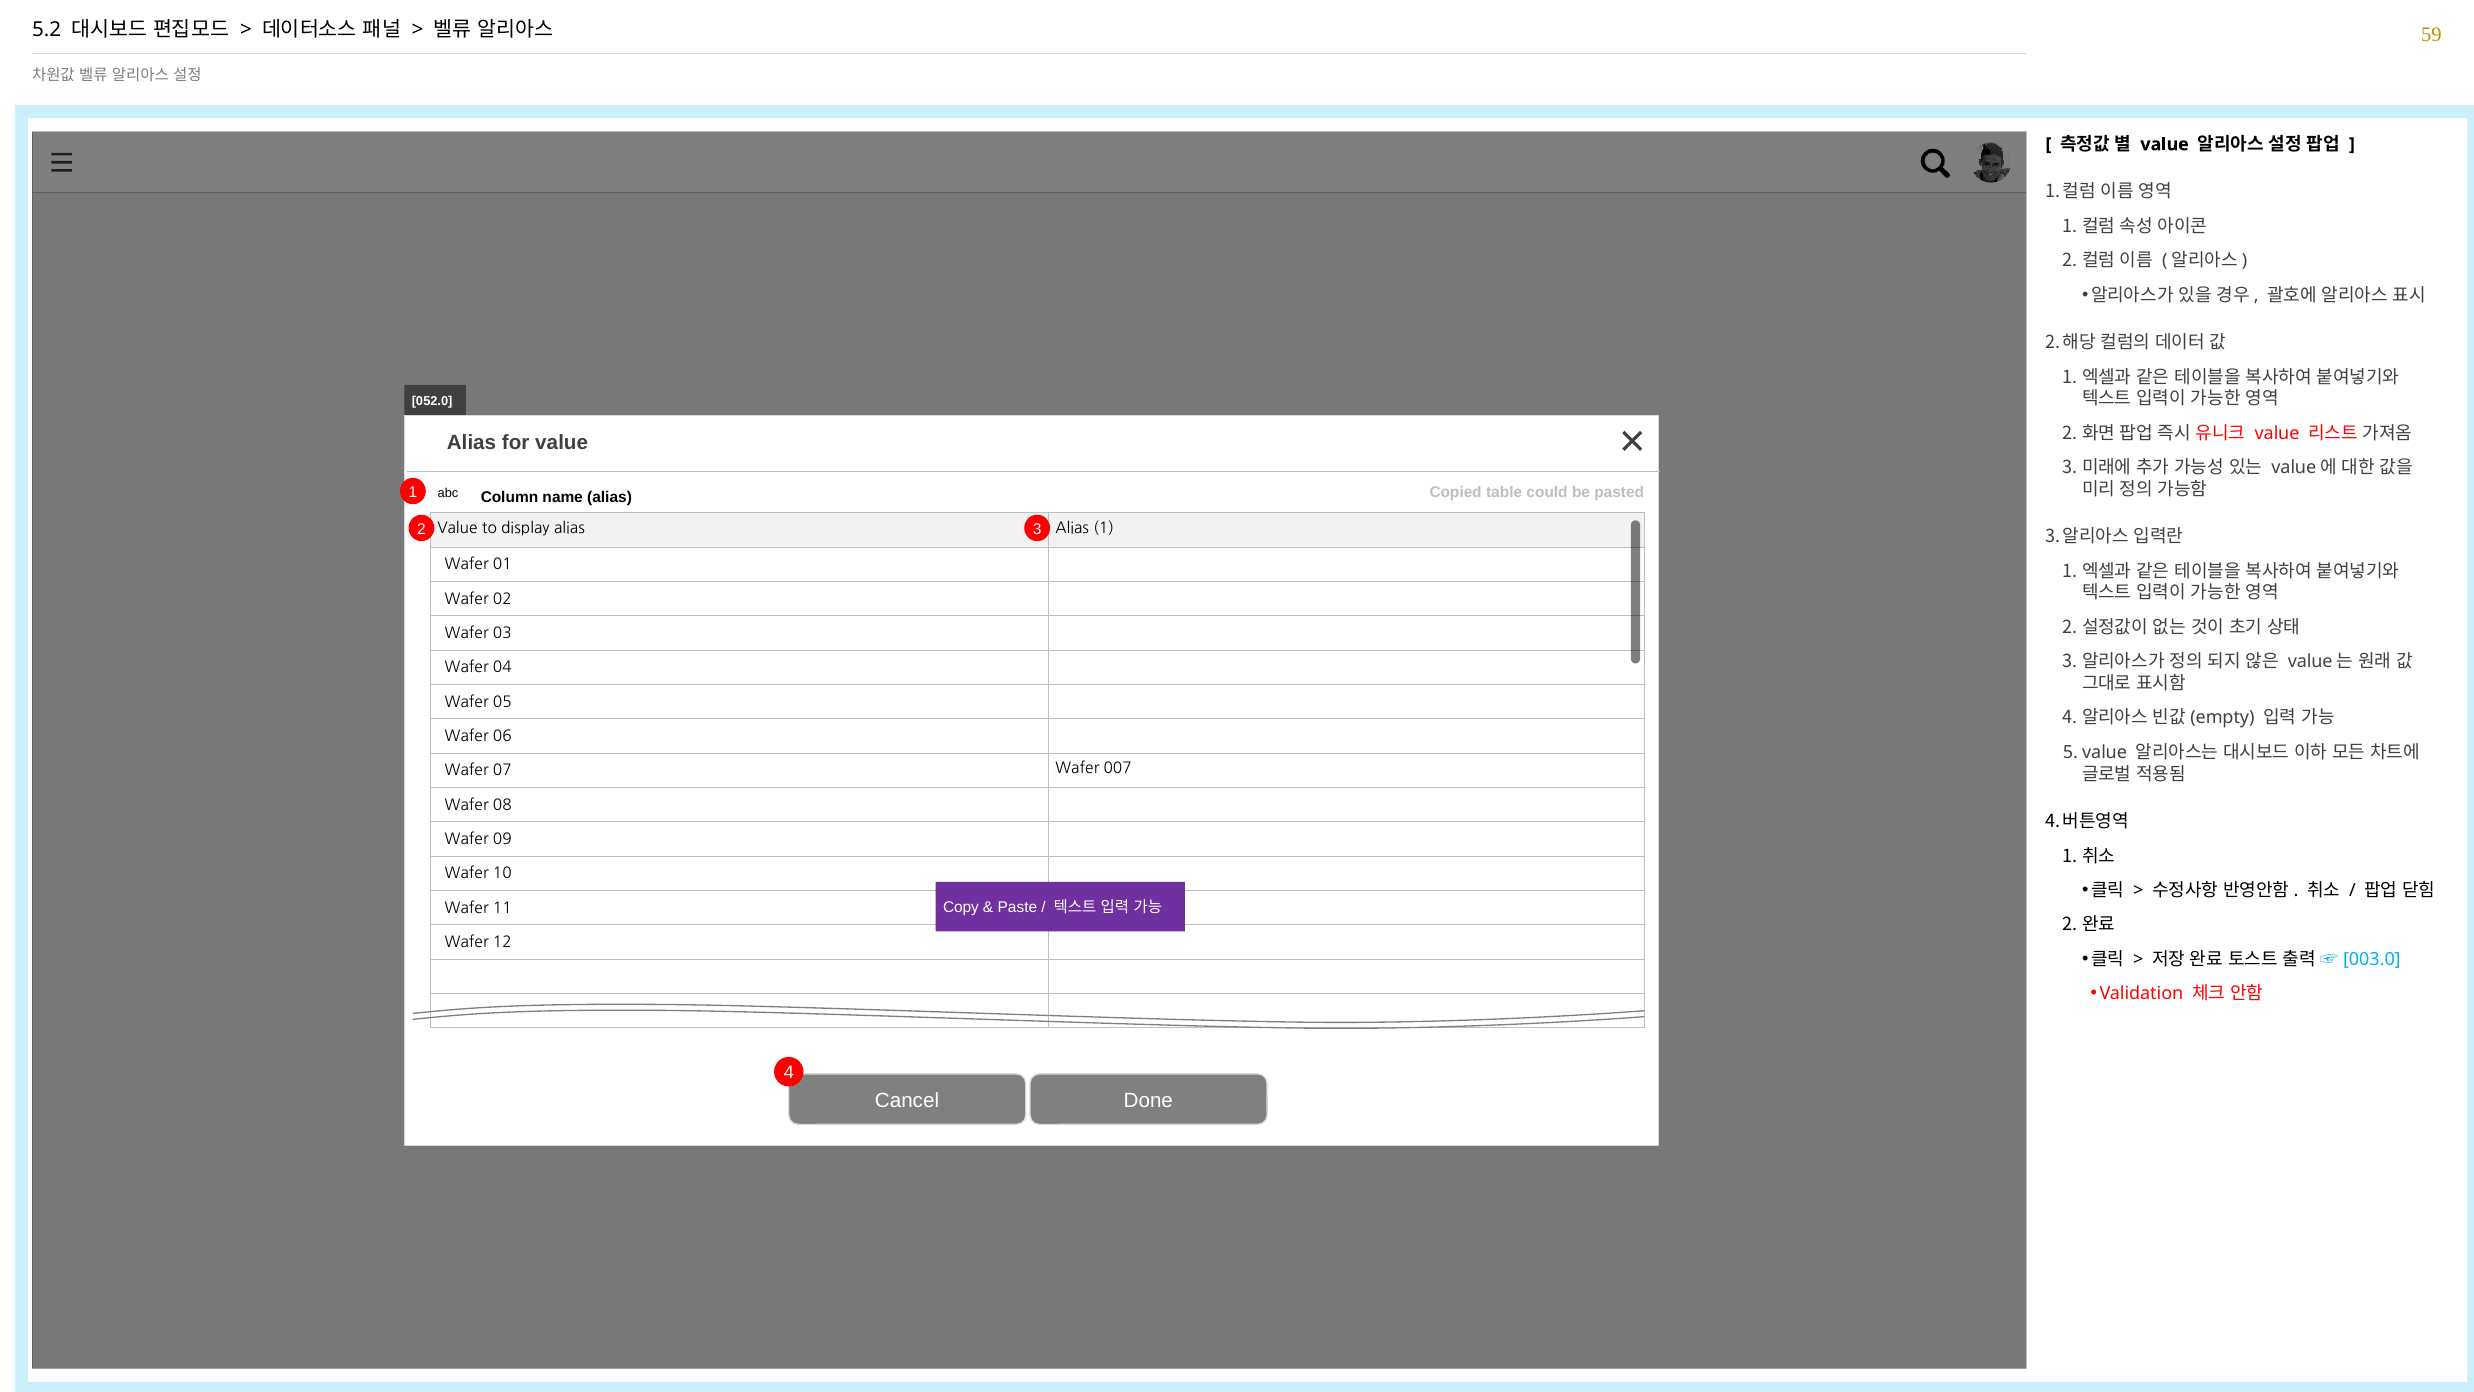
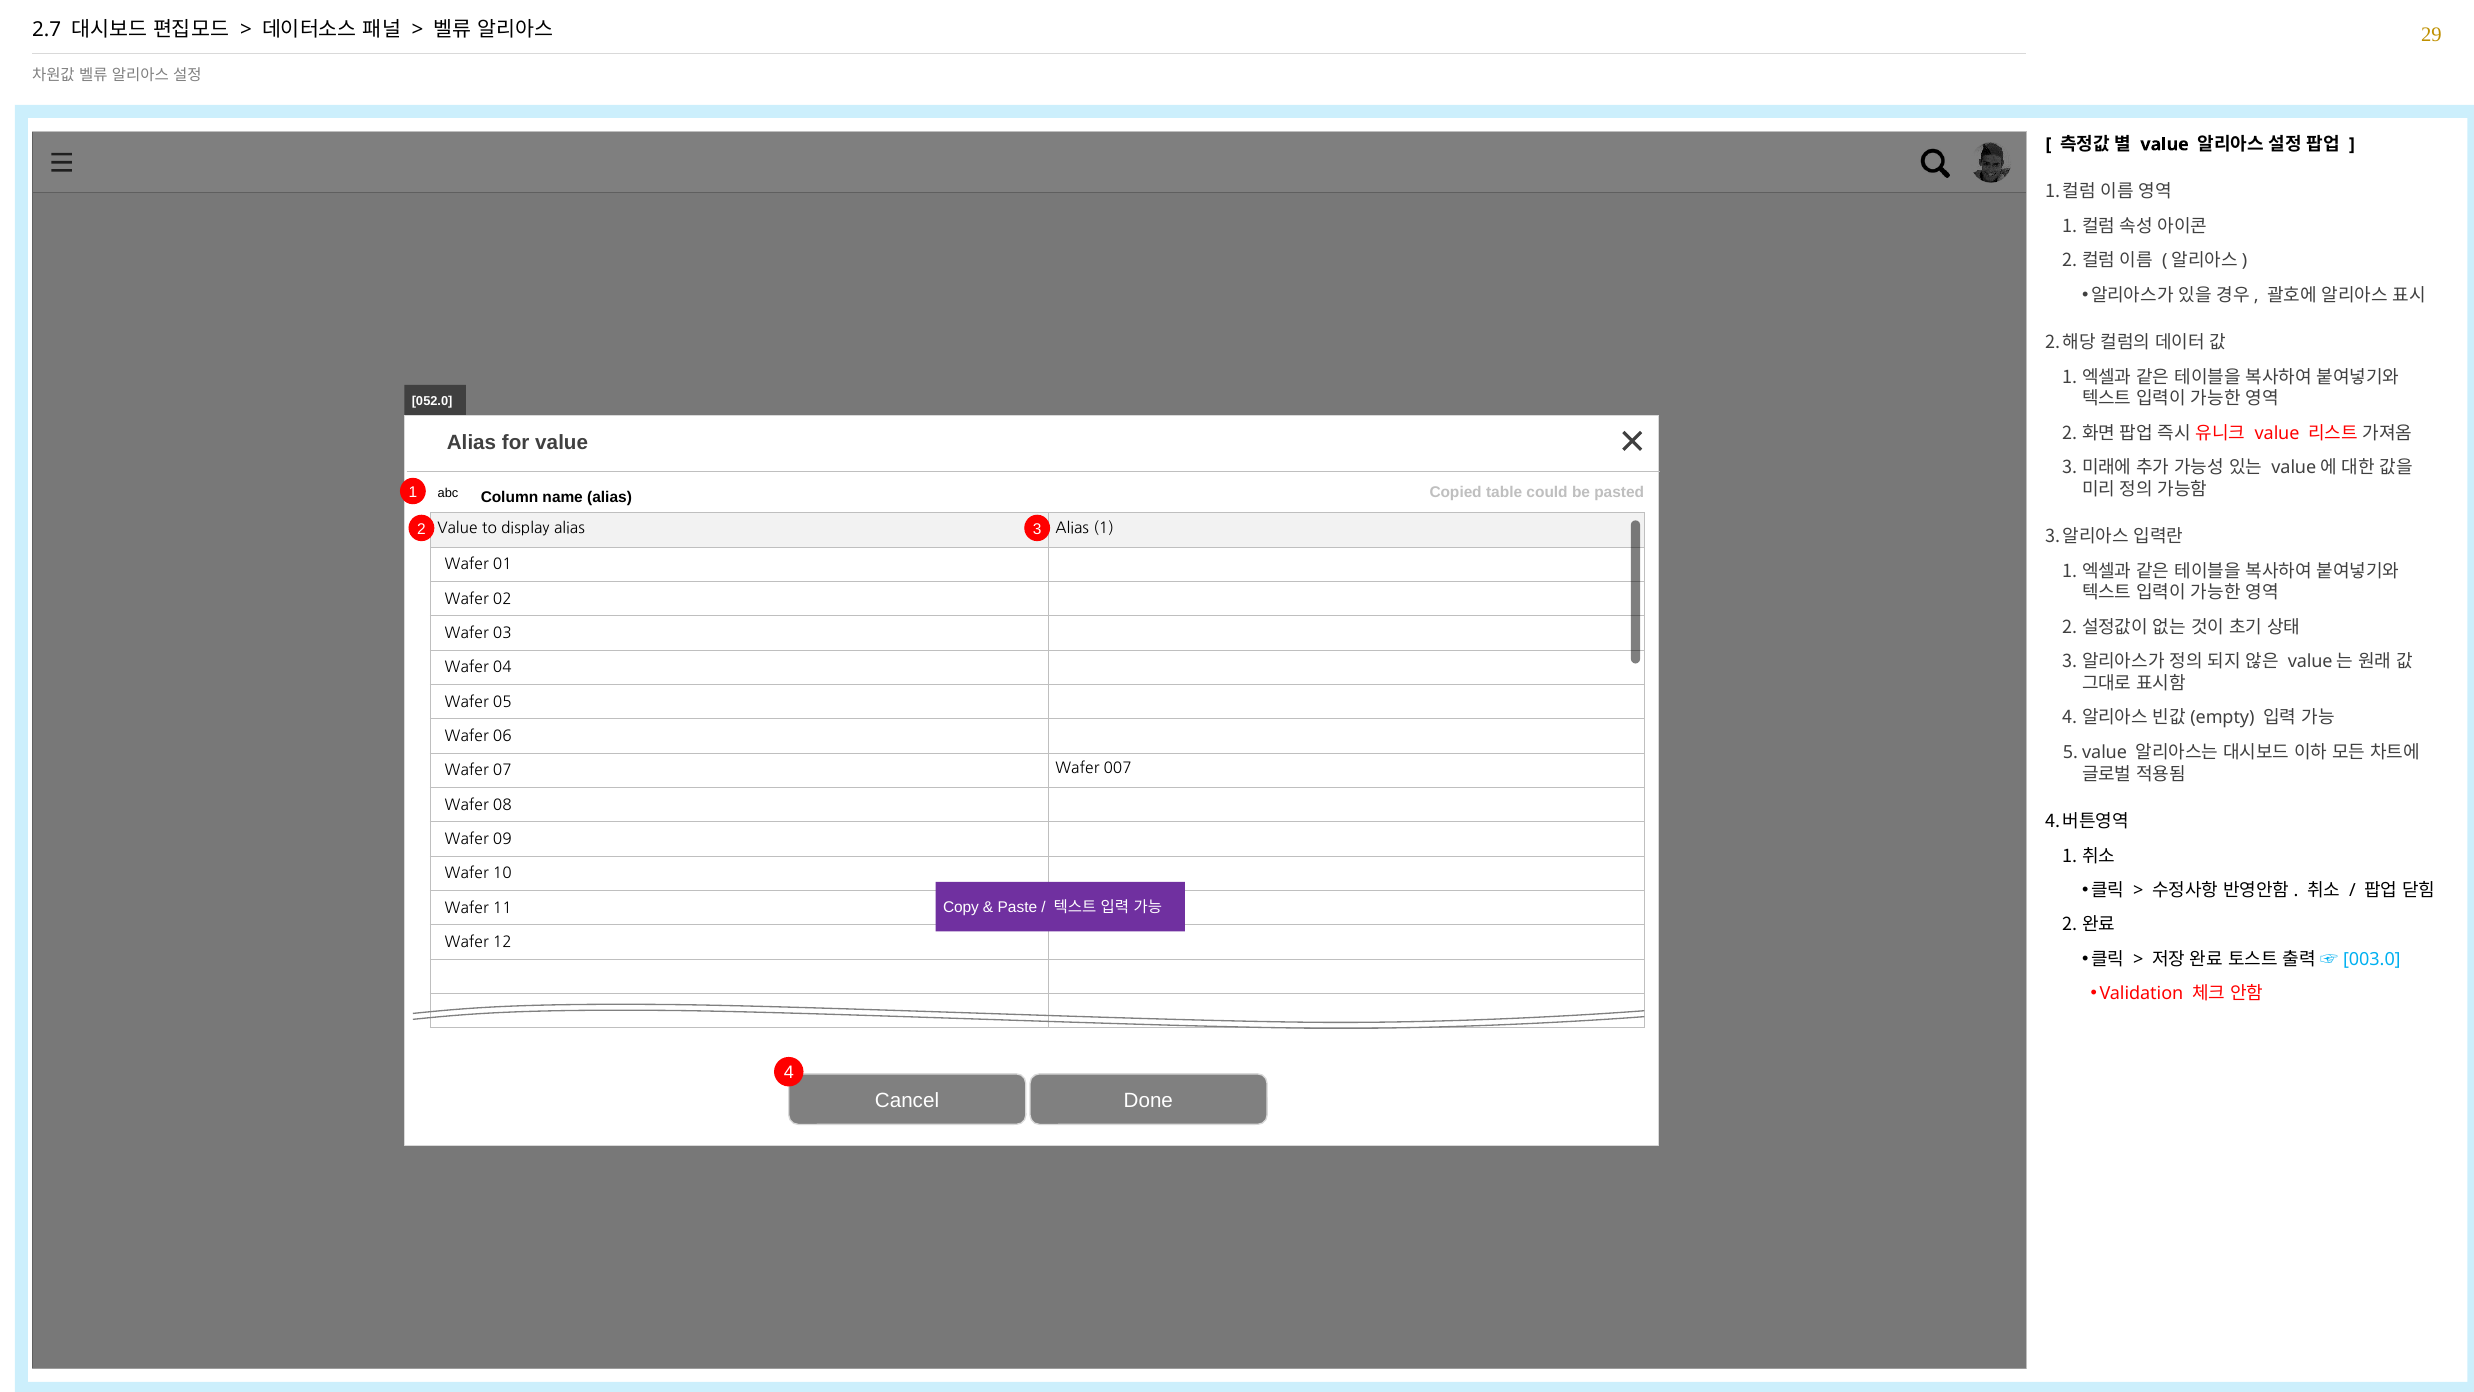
5.2: 5.2 -> 2.7
59: 59 -> 29
